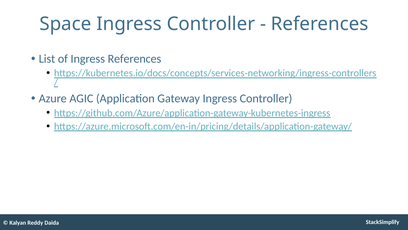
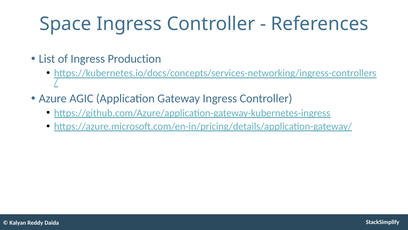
Ingress References: References -> Production
